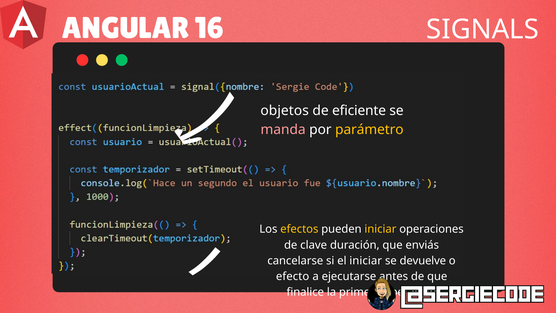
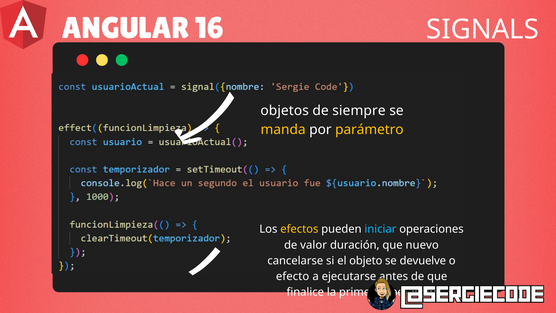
eficiente: eficiente -> siempre
manda colour: pink -> yellow
iniciar at (380, 229) colour: yellow -> light blue
clave: clave -> valor
enviás: enviás -> nuevo
el iniciar: iniciar -> objeto
